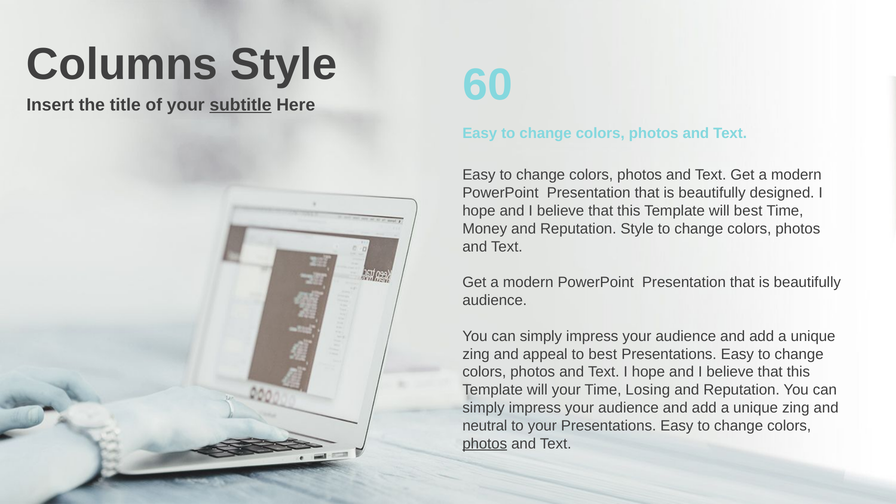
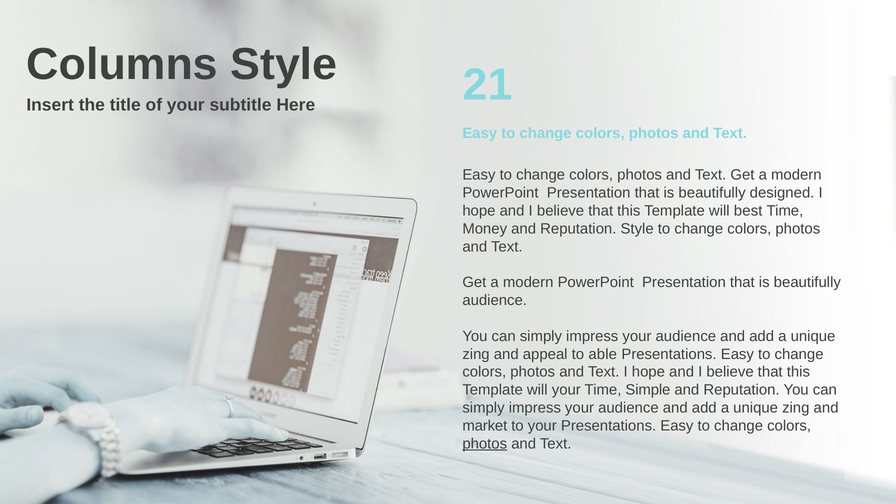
subtitle underline: present -> none
60: 60 -> 21
to best: best -> able
Losing: Losing -> Simple
neutral: neutral -> market
